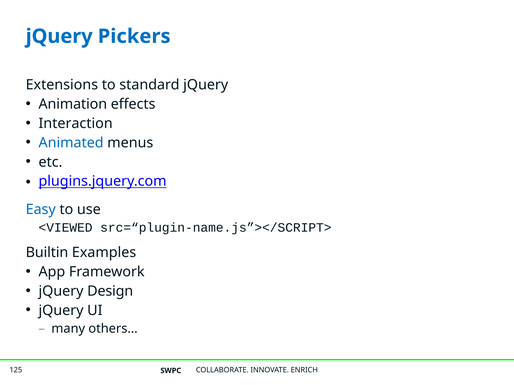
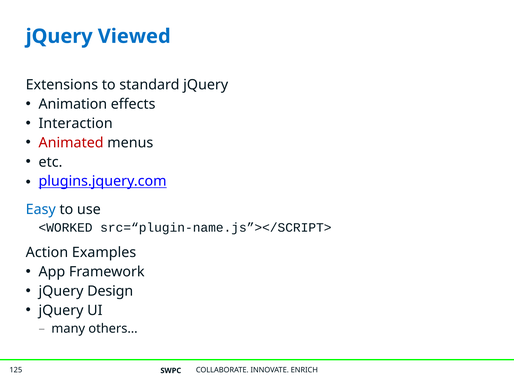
Pickers: Pickers -> Viewed
Animated colour: blue -> red
<VIEWED: <VIEWED -> <WORKED
Builtin: Builtin -> Action
